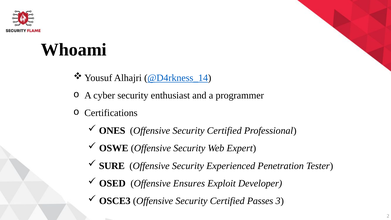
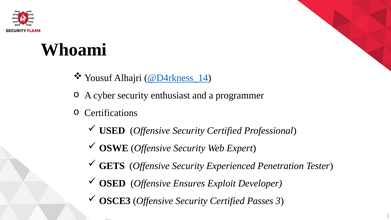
ONES: ONES -> USED
SURE: SURE -> GETS
